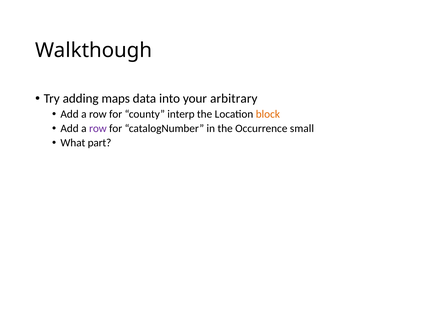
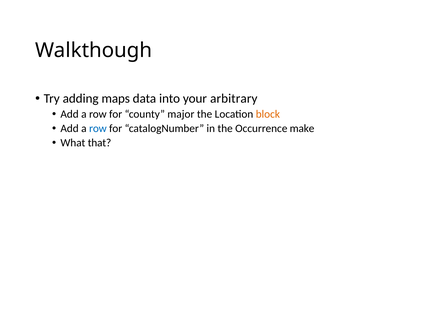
interp: interp -> major
row at (98, 129) colour: purple -> blue
small: small -> make
part: part -> that
